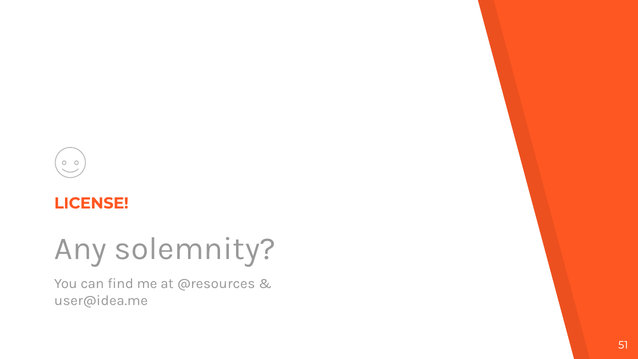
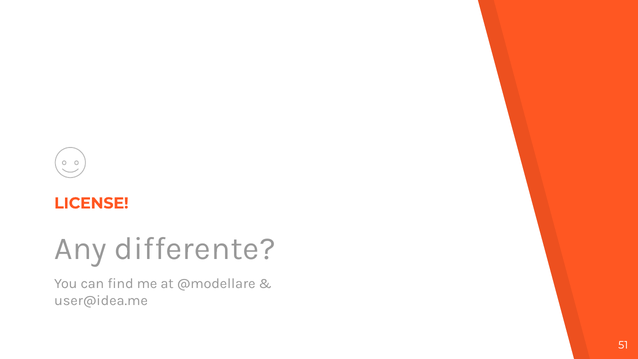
solemnity: solemnity -> differente
@resources: @resources -> @modellare
